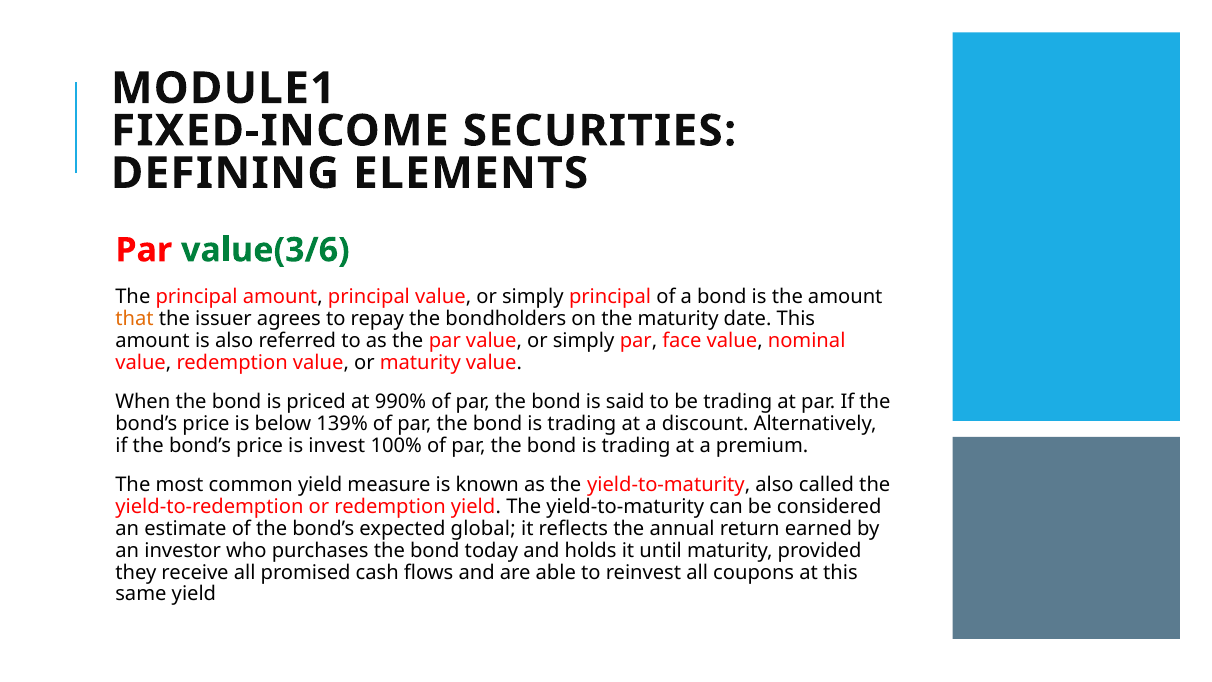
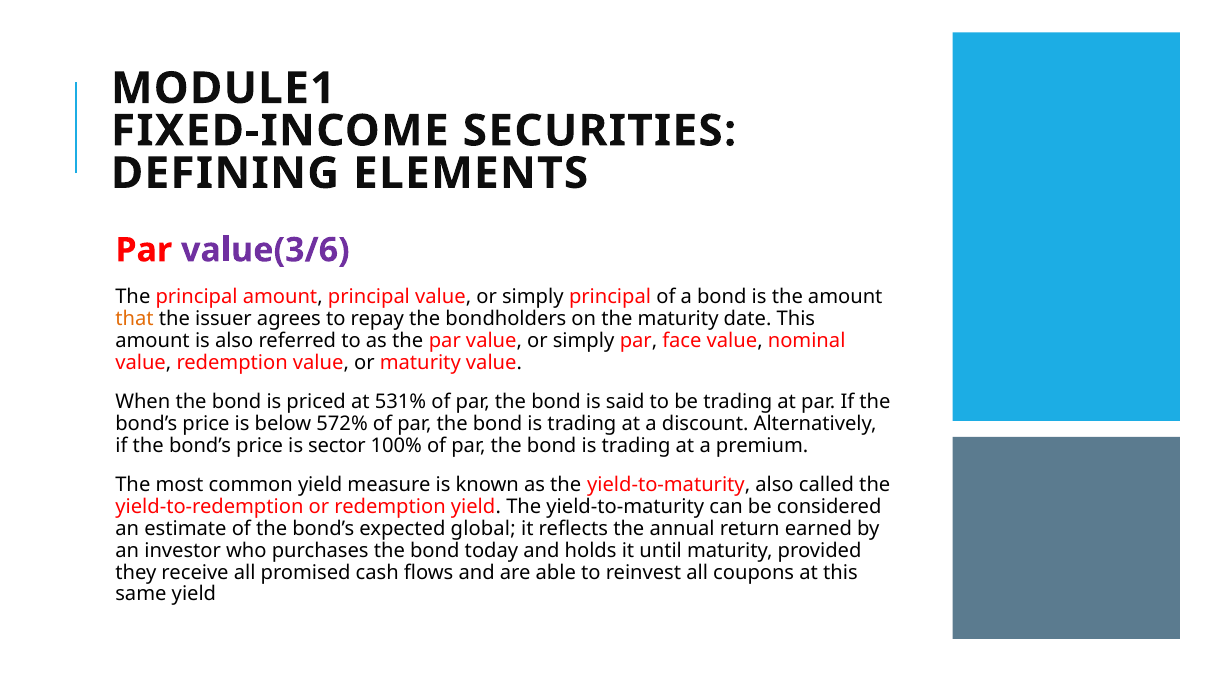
value(3/6 colour: green -> purple
990%: 990% -> 531%
139%: 139% -> 572%
invest: invest -> sector
